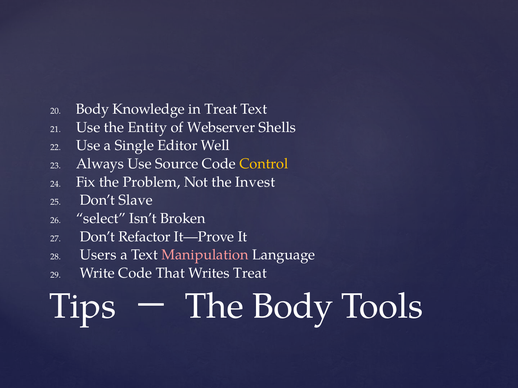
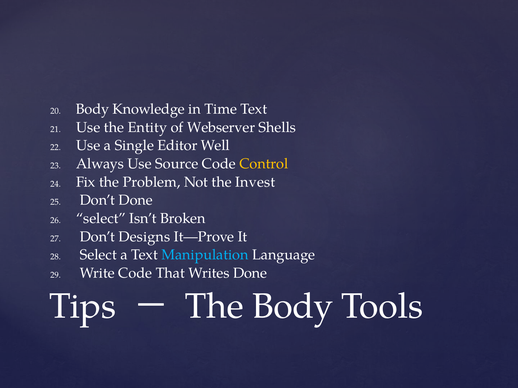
in Treat: Treat -> Time
Don’t Slave: Slave -> Done
Refactor: Refactor -> Designs
Users at (98, 255): Users -> Select
Manipulation colour: pink -> light blue
Writes Treat: Treat -> Done
